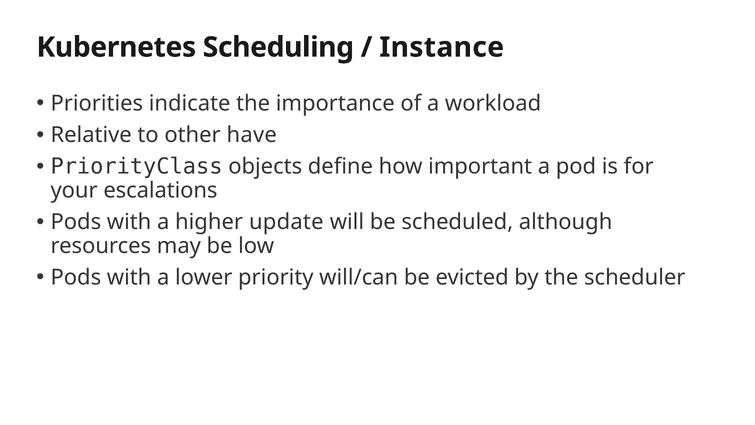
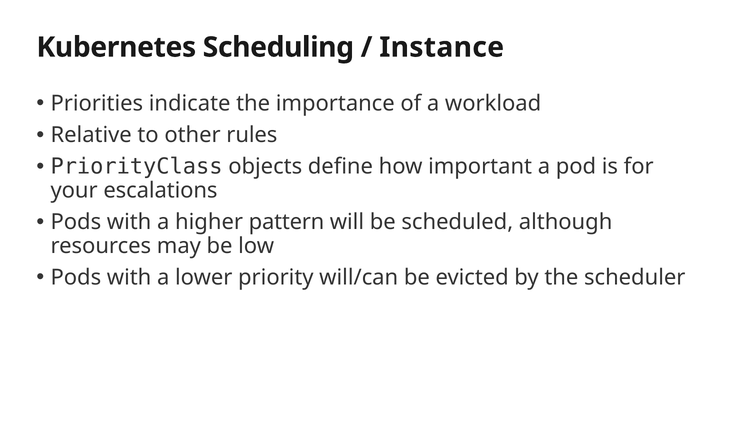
have: have -> rules
update: update -> pattern
